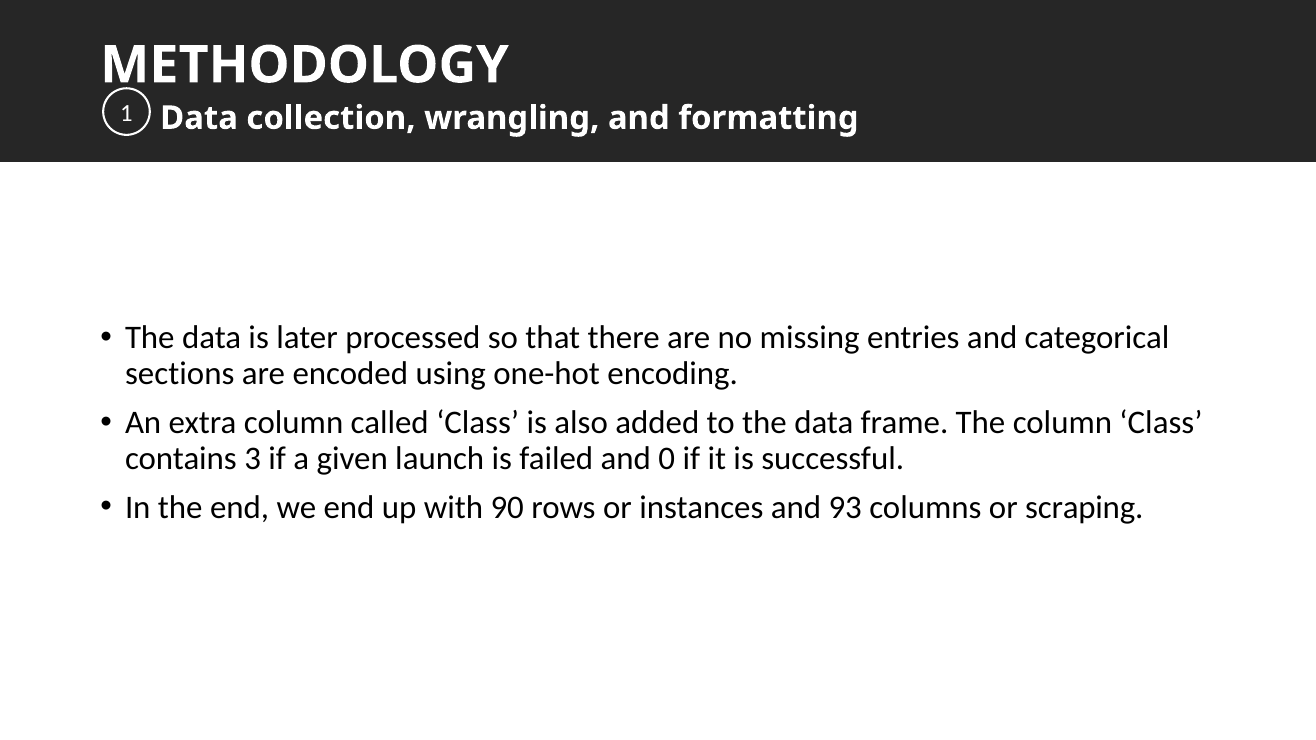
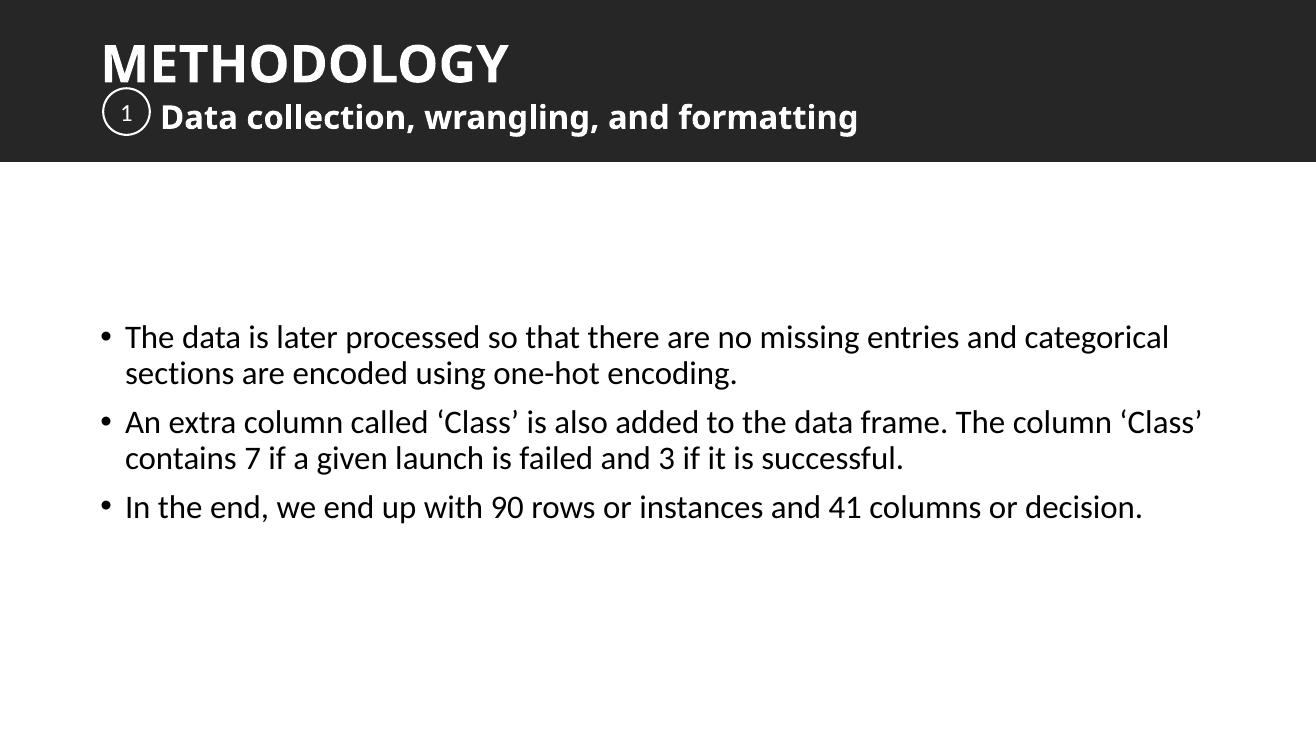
3: 3 -> 7
0: 0 -> 3
93: 93 -> 41
scraping: scraping -> decision
